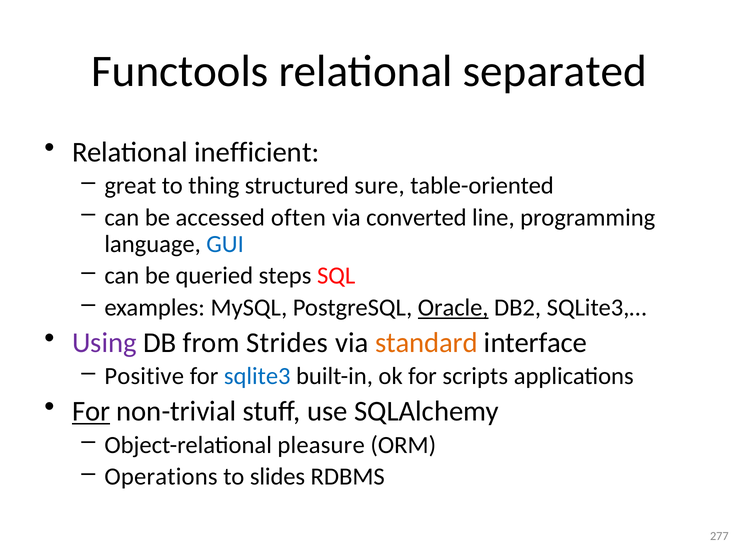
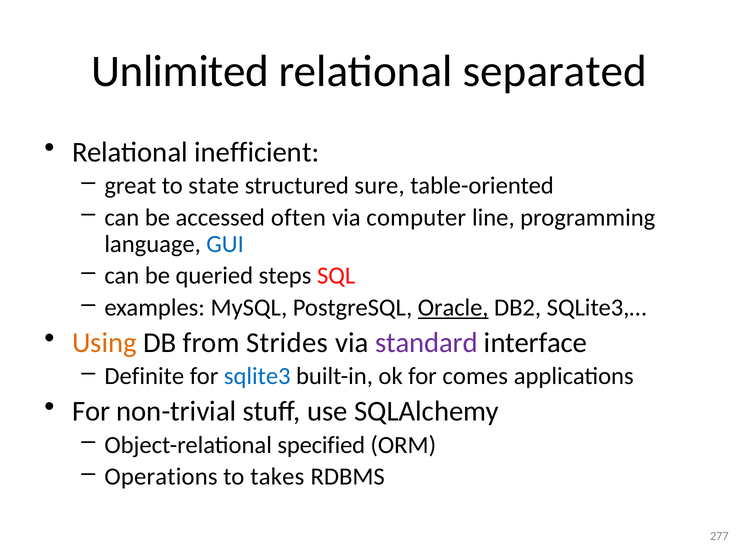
Functools: Functools -> Unlimited
thing: thing -> state
converted: converted -> computer
Using colour: purple -> orange
standard colour: orange -> purple
Positive: Positive -> Definite
scripts: scripts -> comes
For at (91, 412) underline: present -> none
pleasure: pleasure -> specified
slides: slides -> takes
